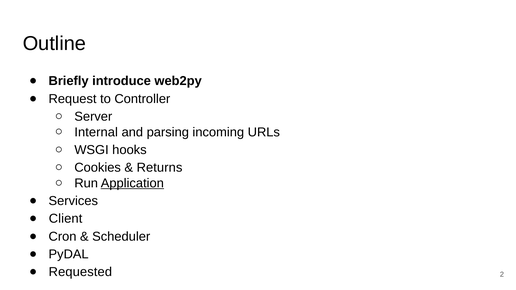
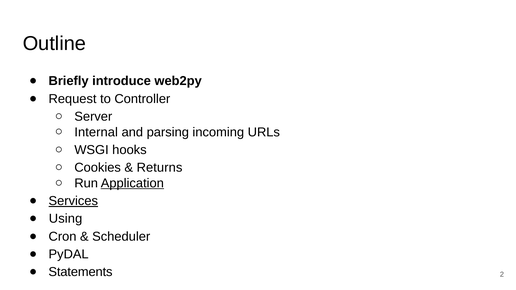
Services underline: none -> present
Client: Client -> Using
Requested: Requested -> Statements
